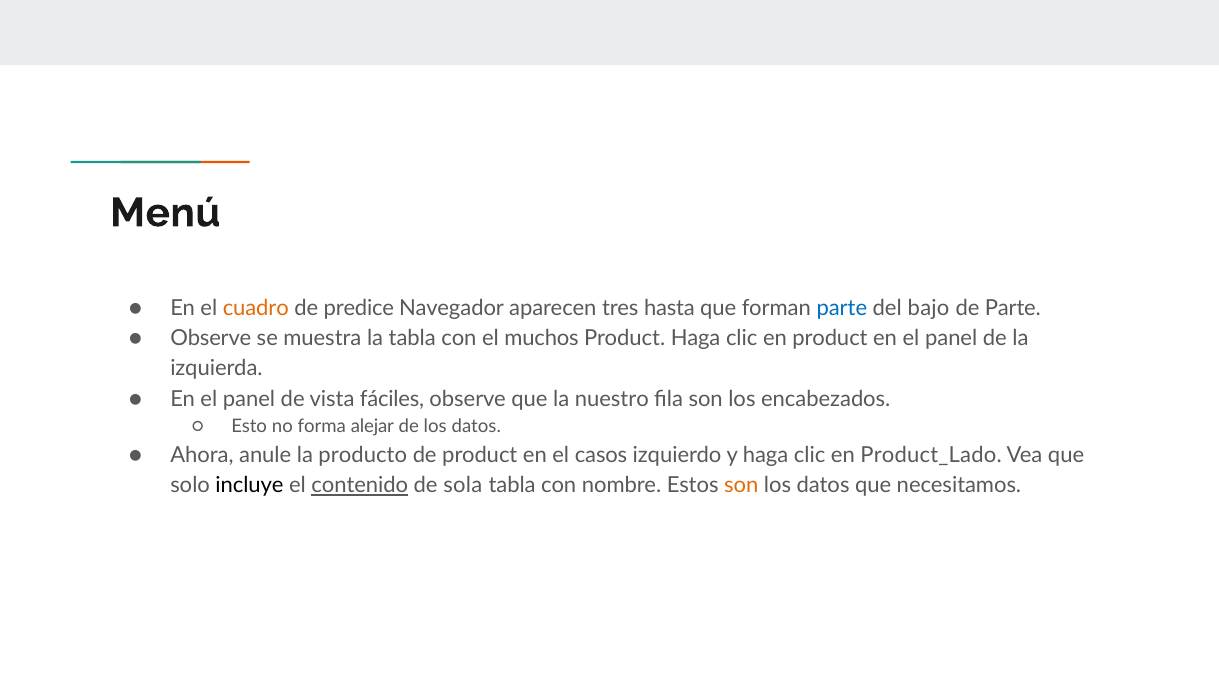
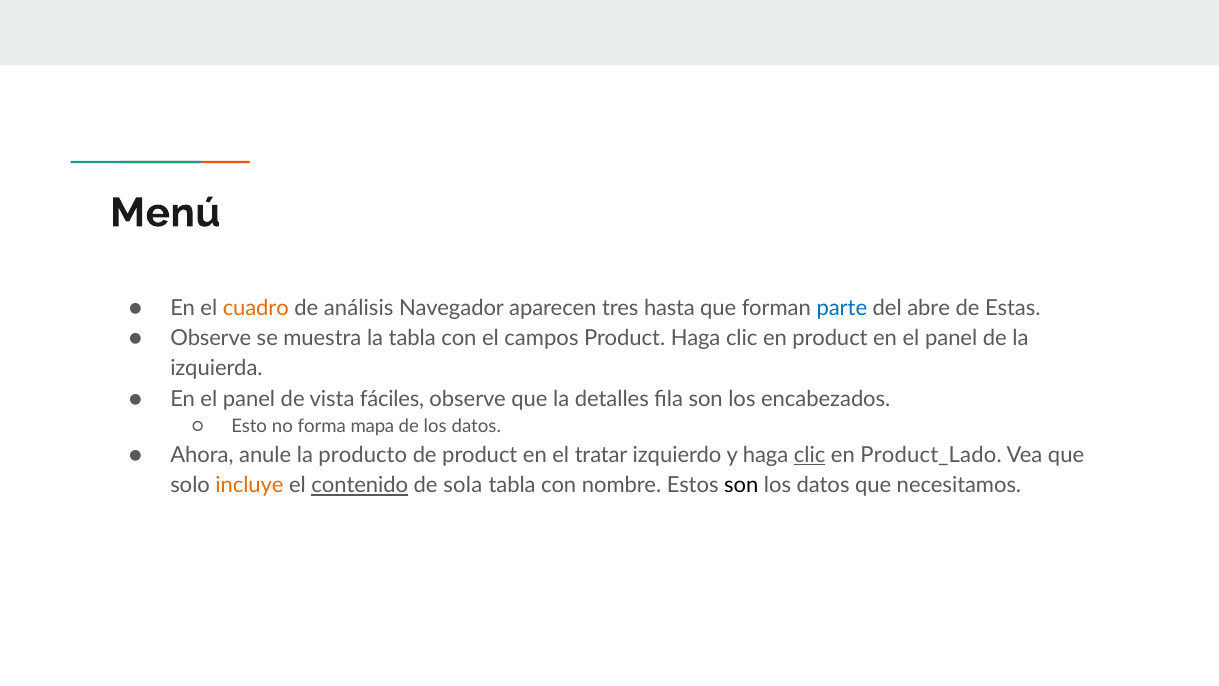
predice: predice -> análisis
bajo: bajo -> abre
de Parte: Parte -> Estas
muchos: muchos -> campos
nuestro: nuestro -> detalles
alejar: alejar -> mapa
casos: casos -> tratar
clic at (810, 455) underline: none -> present
incluye colour: black -> orange
son at (741, 485) colour: orange -> black
